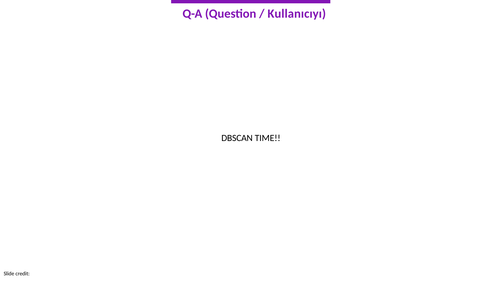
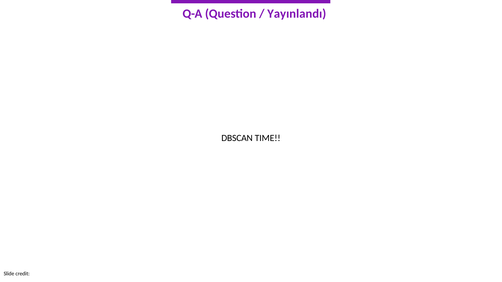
Kullanıcıyı: Kullanıcıyı -> Yayınlandı
